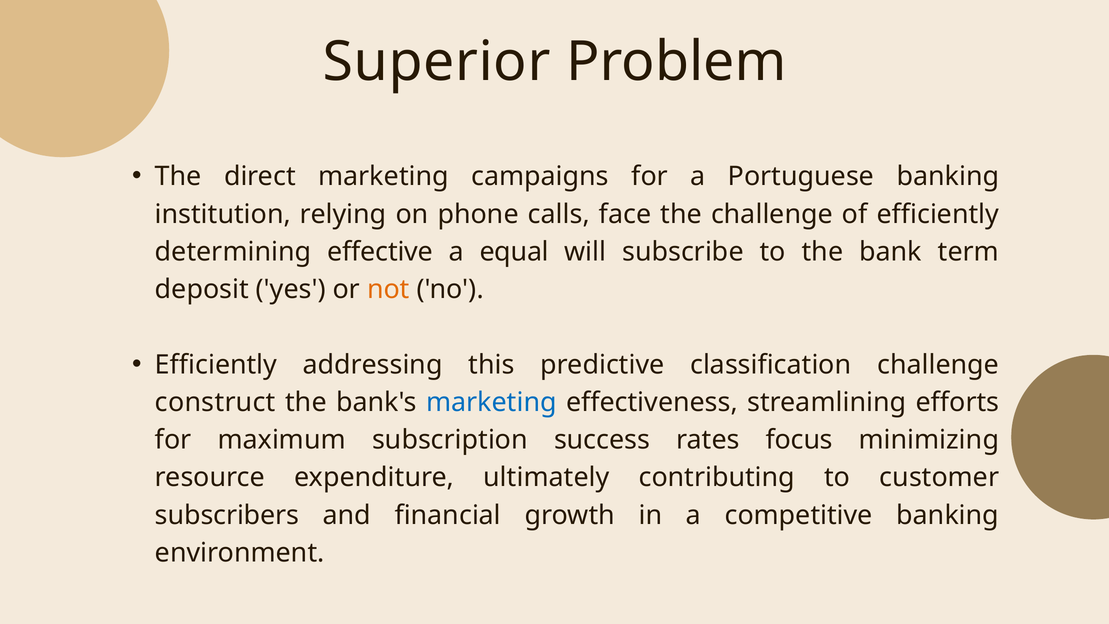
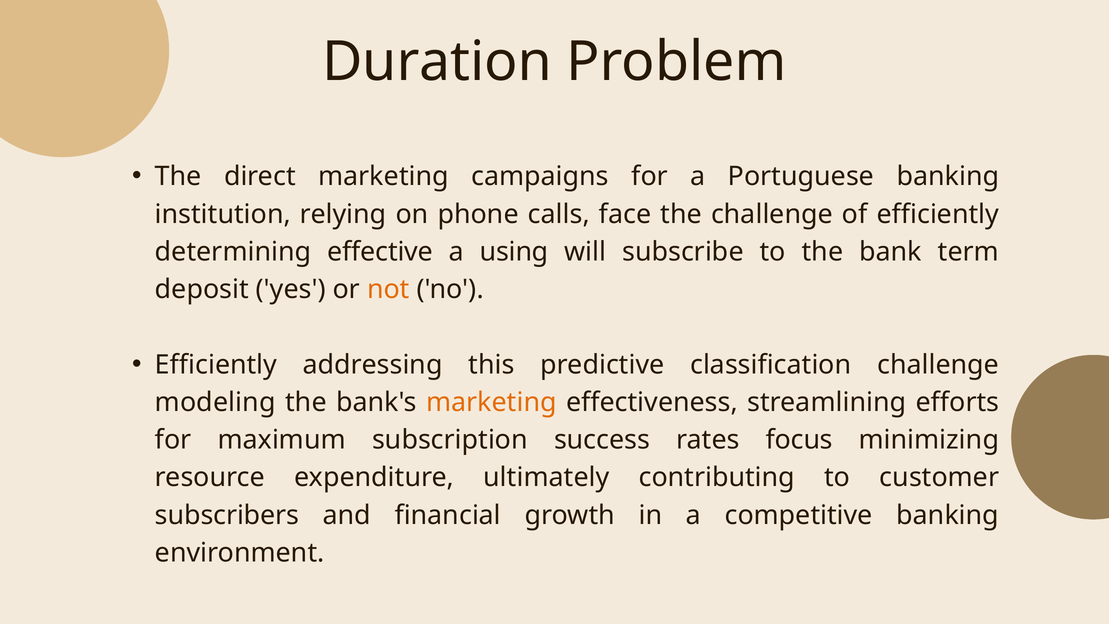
Superior: Superior -> Duration
equal: equal -> using
construct: construct -> modeling
marketing at (491, 402) colour: blue -> orange
